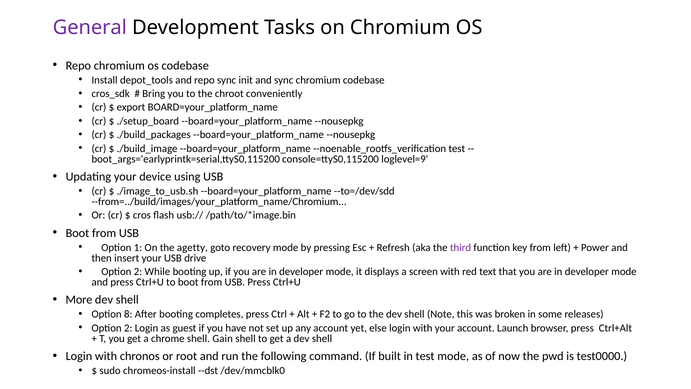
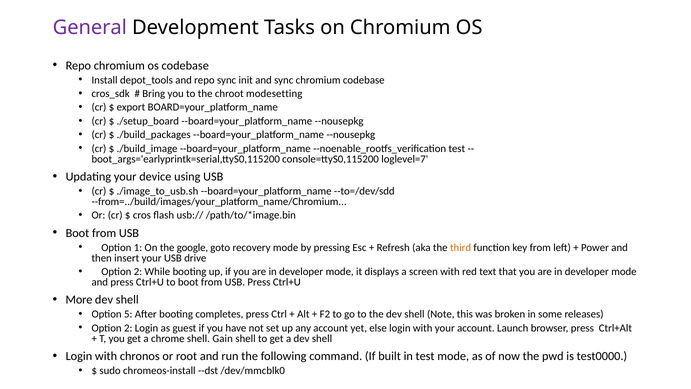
conveniently: conveniently -> modesetting
loglevel=9: loglevel=9 -> loglevel=7
agetty: agetty -> google
third colour: purple -> orange
8: 8 -> 5
